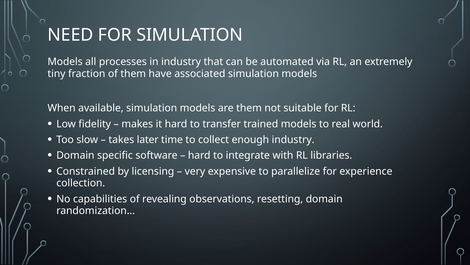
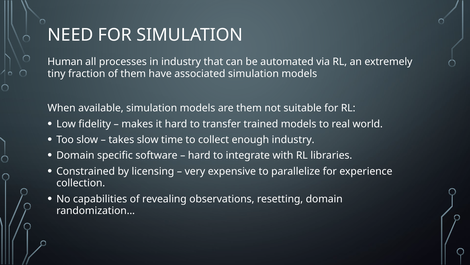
Models at (65, 62): Models -> Human
takes later: later -> slow
